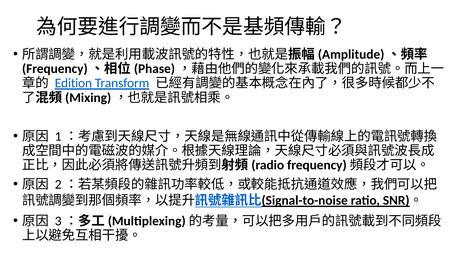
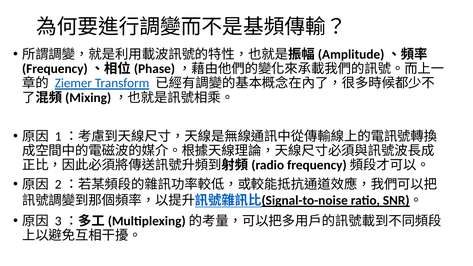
Edition: Edition -> Ziemer
